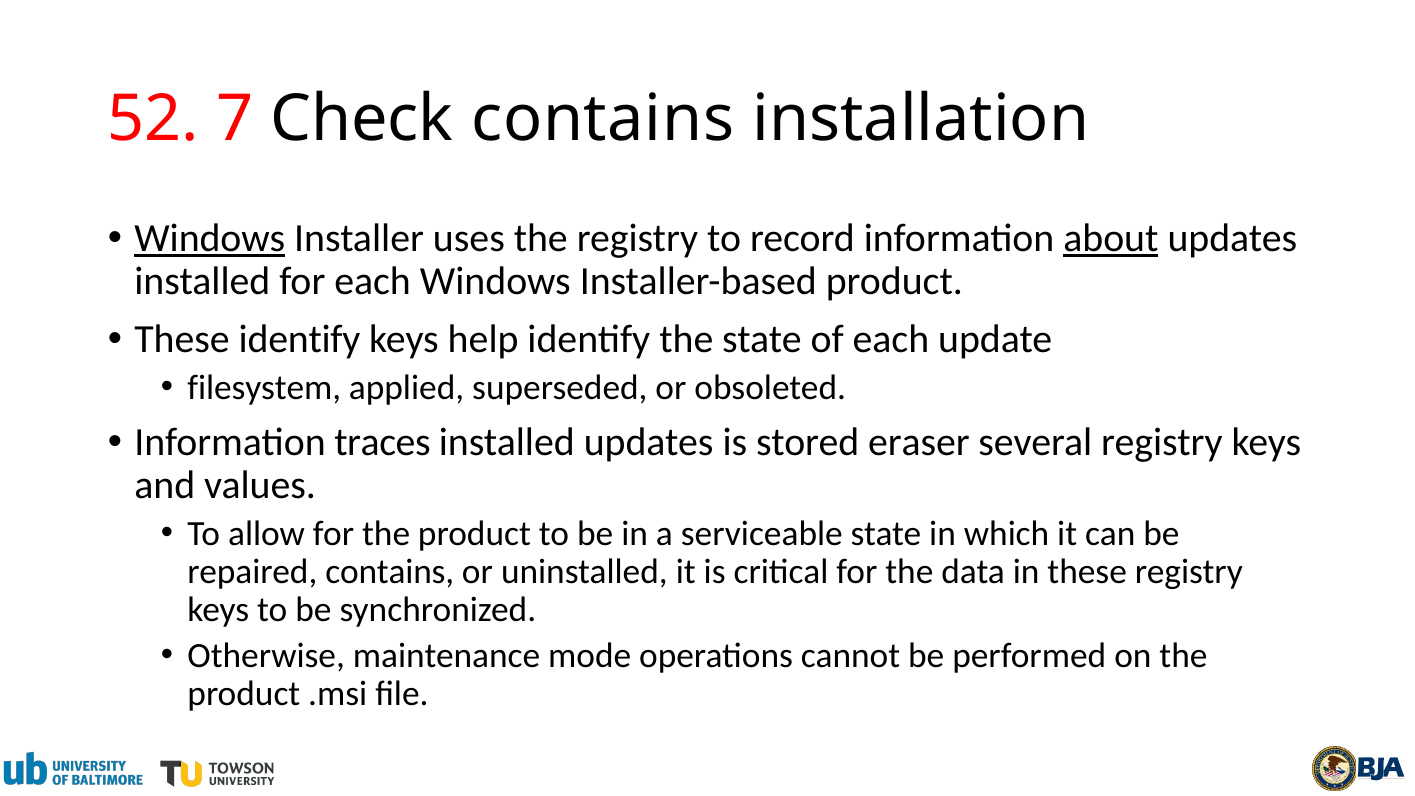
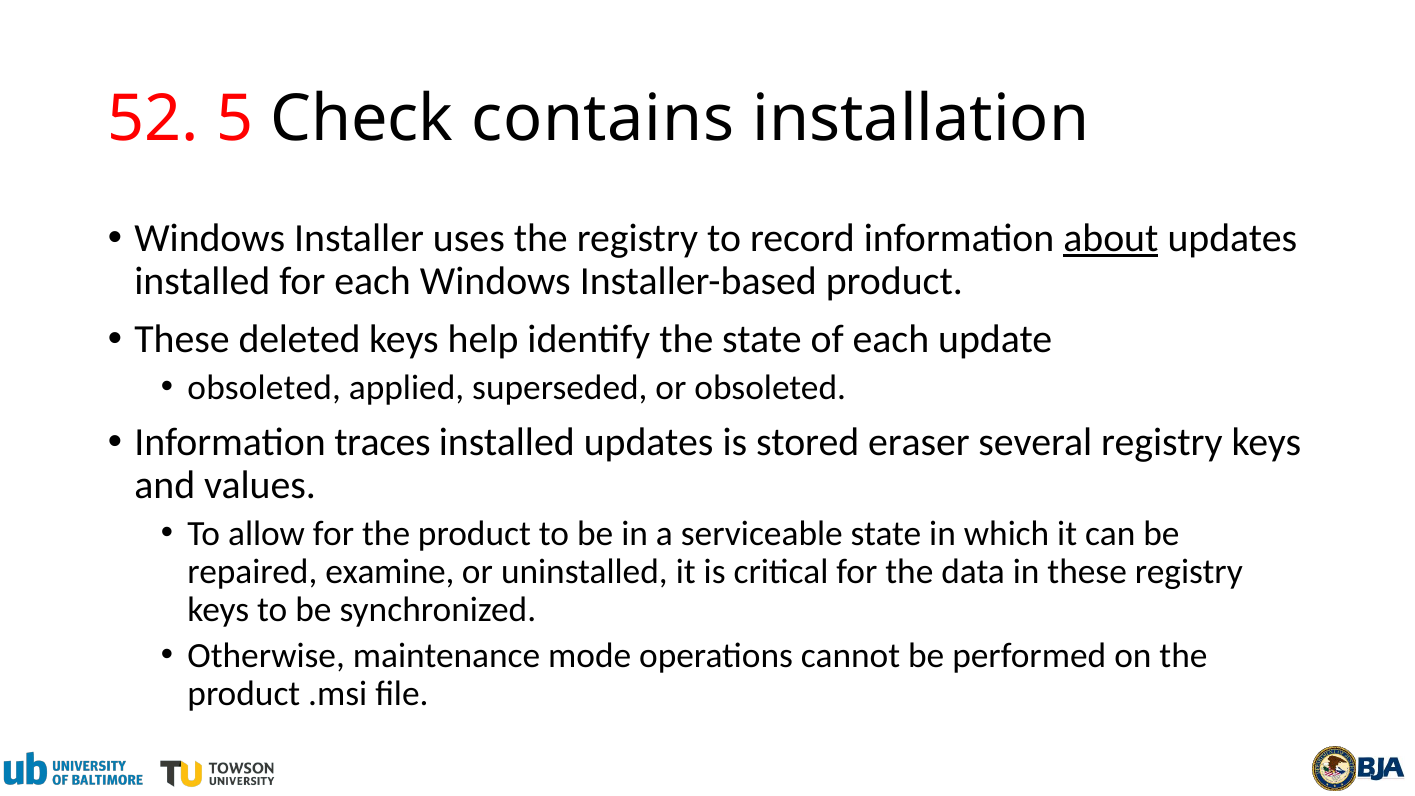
7: 7 -> 5
Windows at (210, 238) underline: present -> none
These identify: identify -> deleted
filesystem at (264, 387): filesystem -> obsoleted
repaired contains: contains -> examine
